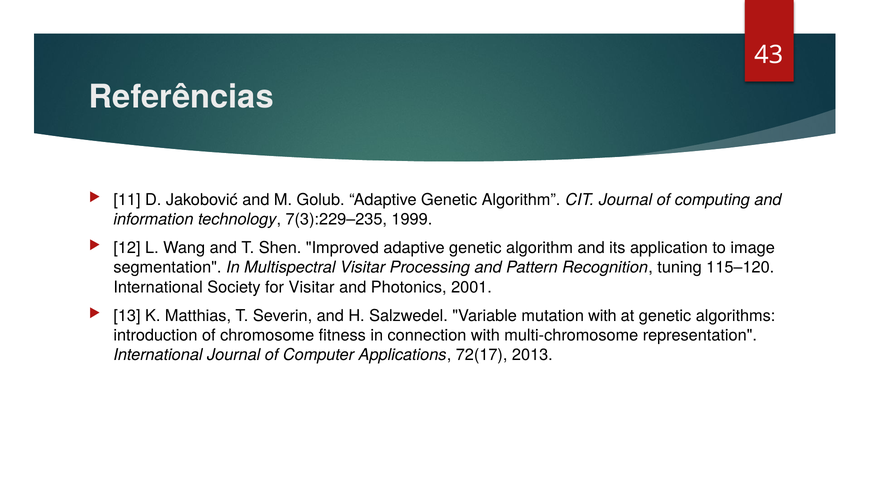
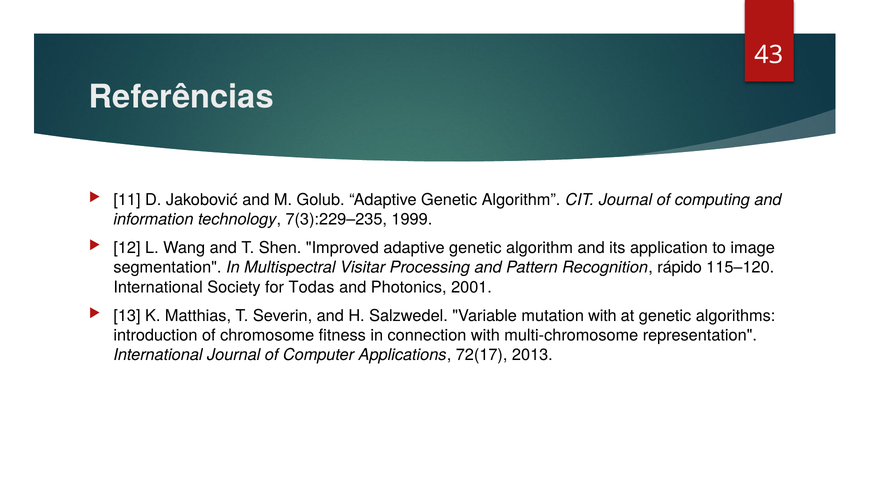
tuning: tuning -> rápido
for Visitar: Visitar -> Todas
